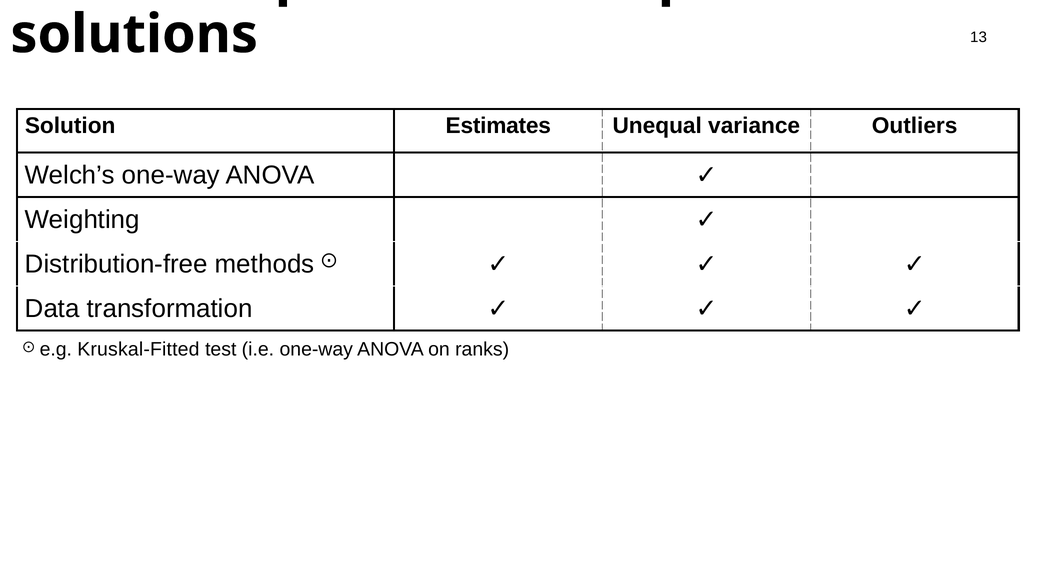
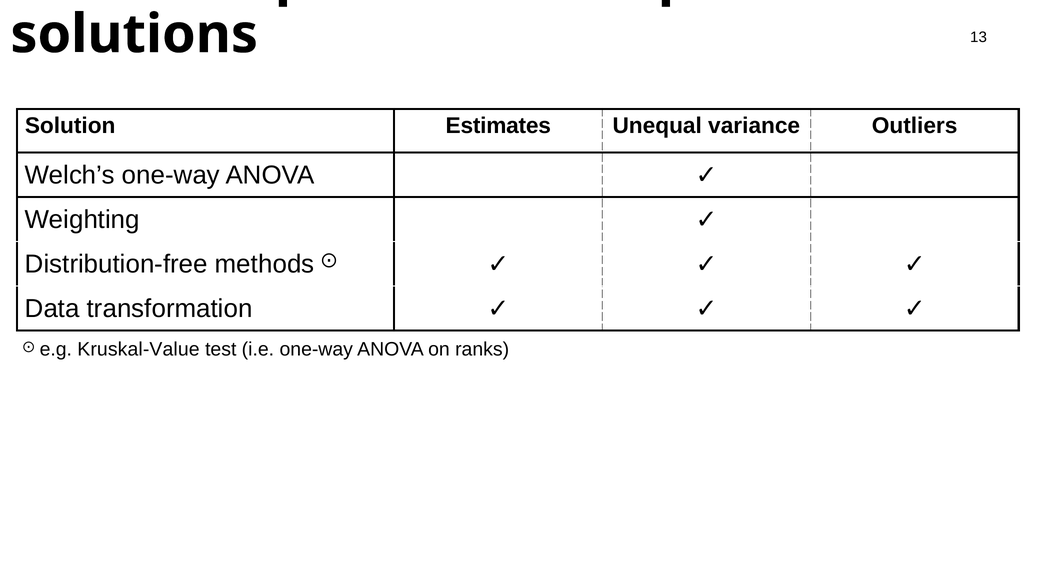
Kruskal-Fitted: Kruskal-Fitted -> Kruskal-Value
